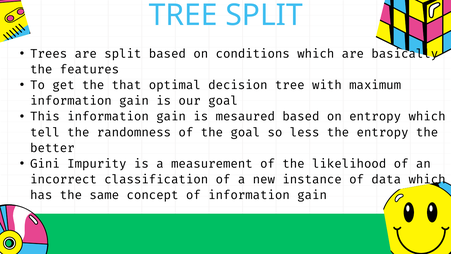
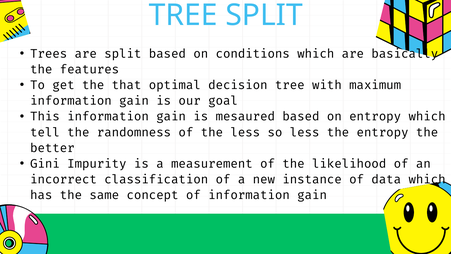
the goal: goal -> less
